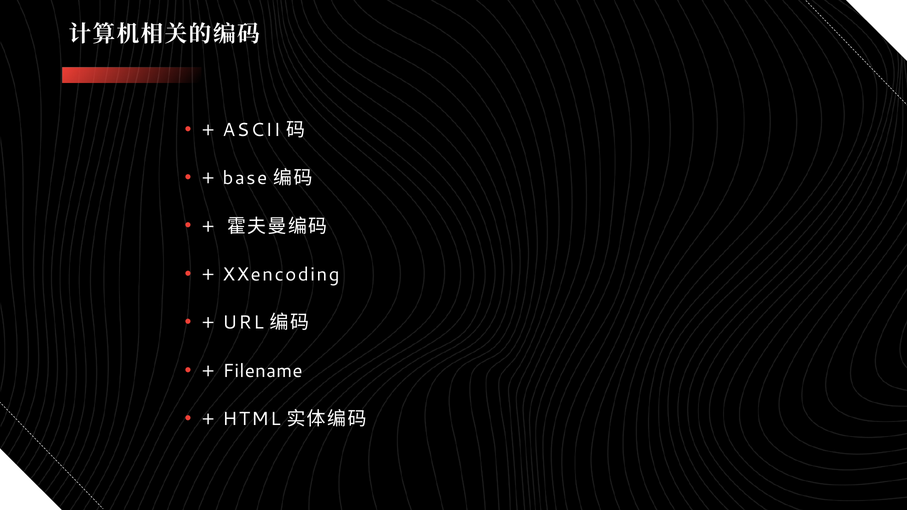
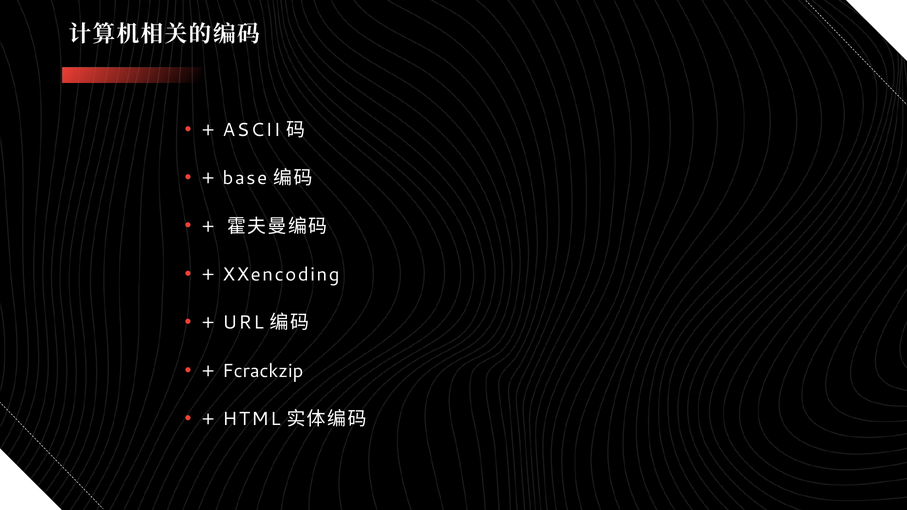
Filename: Filename -> Fcrackzip
